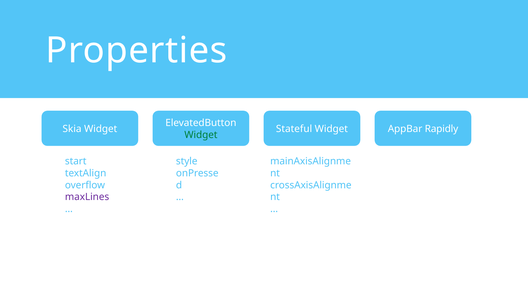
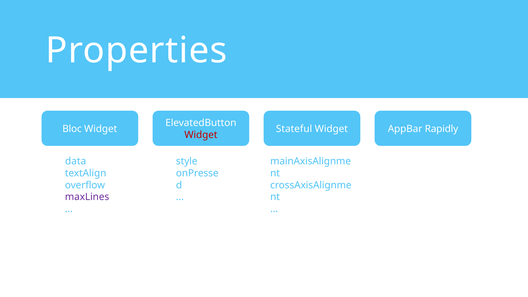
Skia: Skia -> Bloc
Widget at (201, 135) colour: green -> red
start: start -> data
